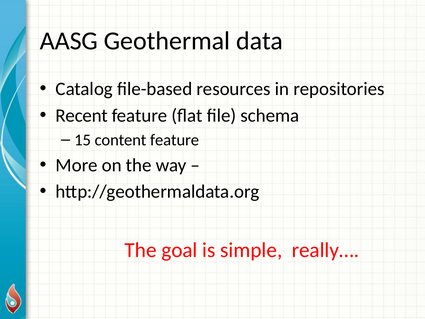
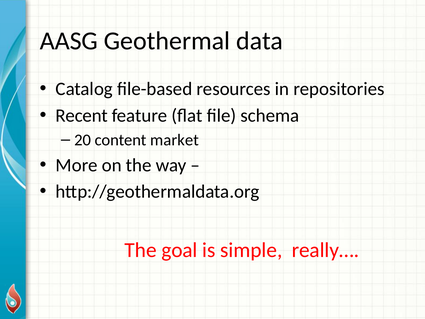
15: 15 -> 20
content feature: feature -> market
